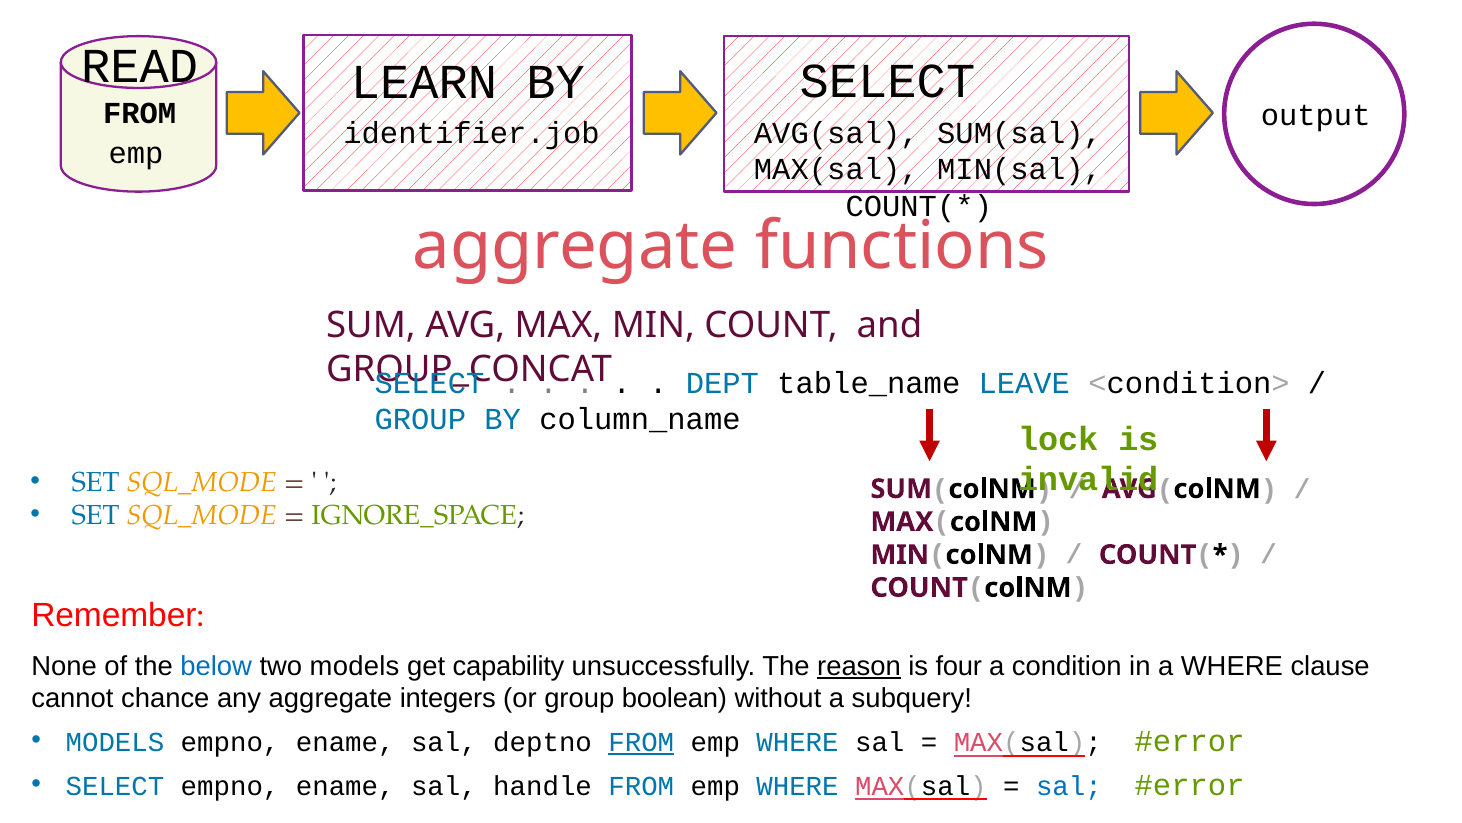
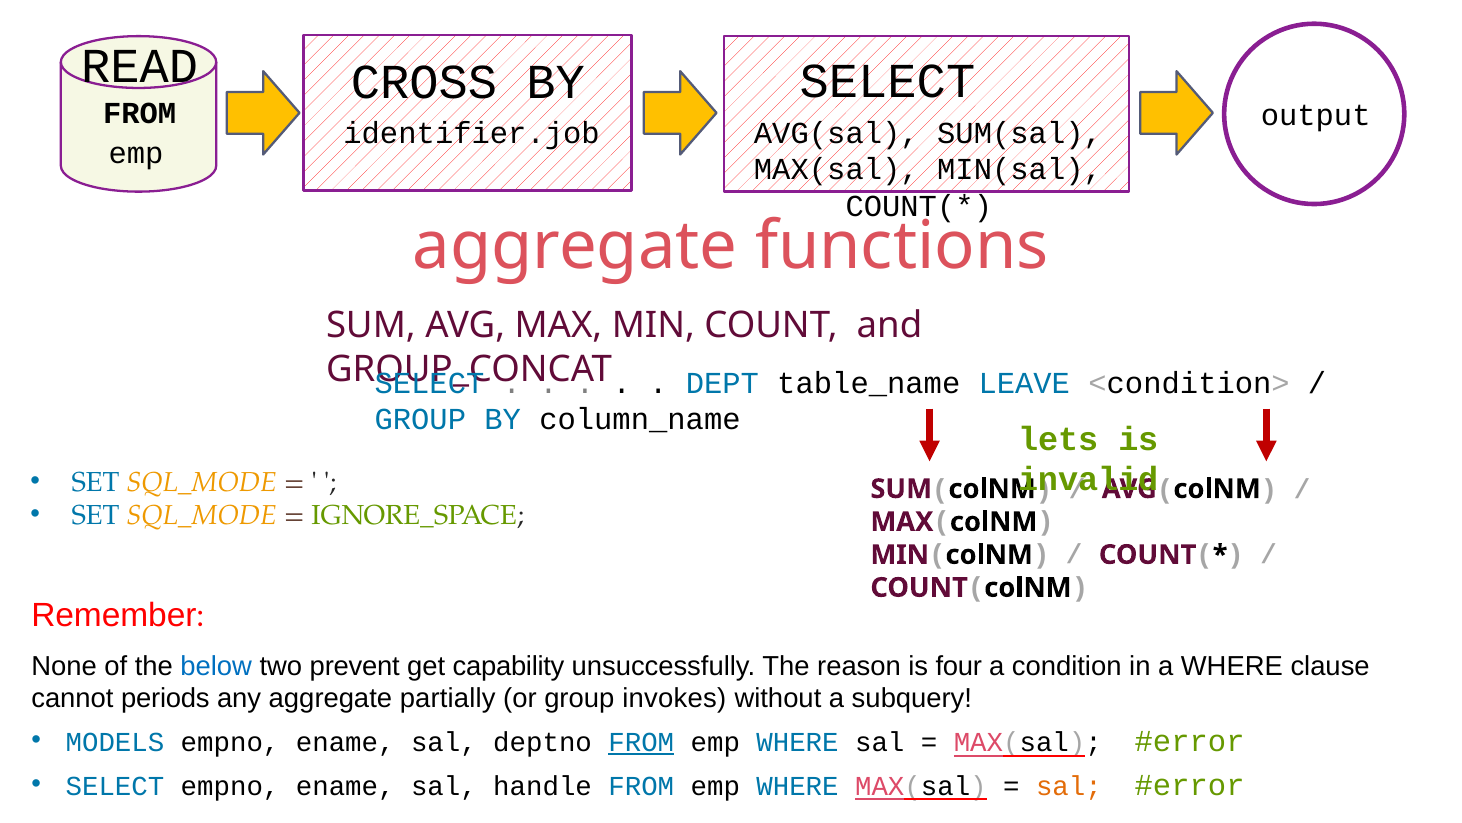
LEARN: LEARN -> CROSS
lock: lock -> lets
two models: models -> prevent
reason underline: present -> none
chance: chance -> periods
integers: integers -> partially
boolean: boolean -> invokes
sal at (1069, 785) colour: blue -> orange
